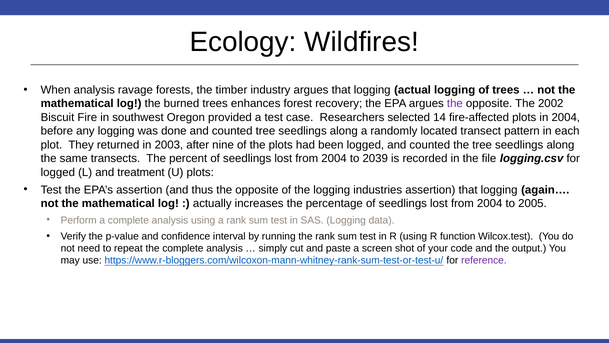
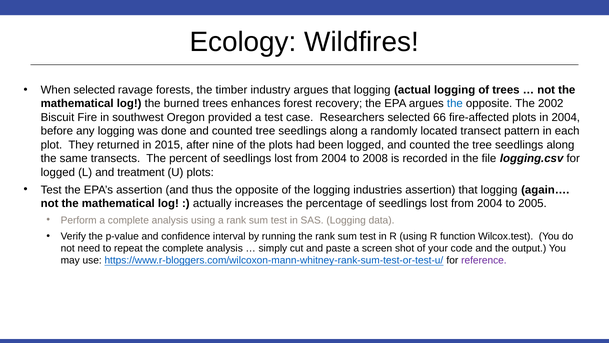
When analysis: analysis -> selected
the at (455, 104) colour: purple -> blue
14: 14 -> 66
2003: 2003 -> 2015
2039: 2039 -> 2008
